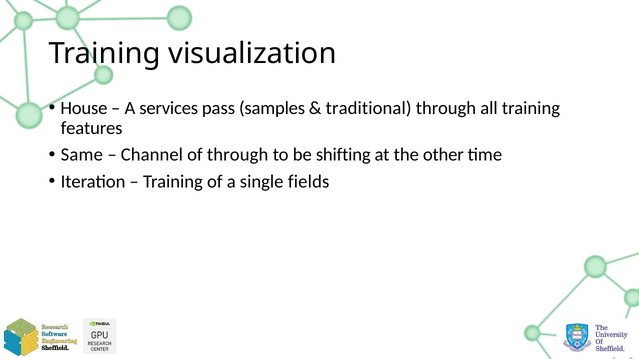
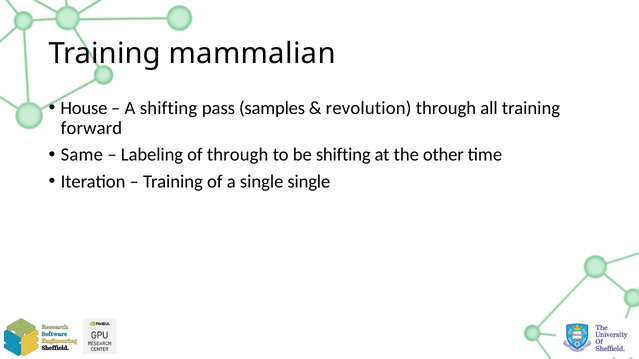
visualization: visualization -> mammalian
A services: services -> shifting
traditional: traditional -> revolution
features: features -> forward
Channel: Channel -> Labeling
single fields: fields -> single
